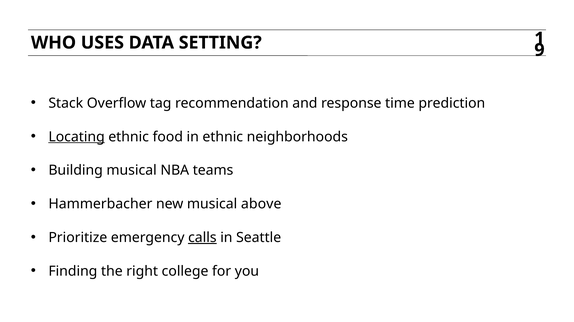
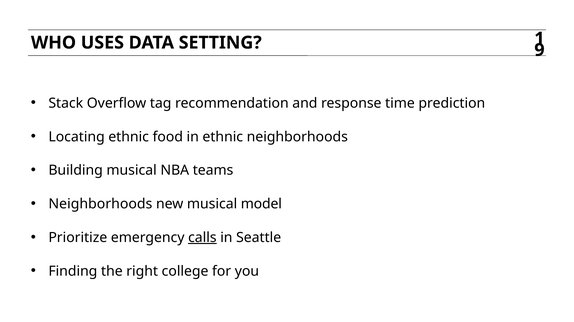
Locating underline: present -> none
Hammerbacher at (100, 204): Hammerbacher -> Neighborhoods
above: above -> model
